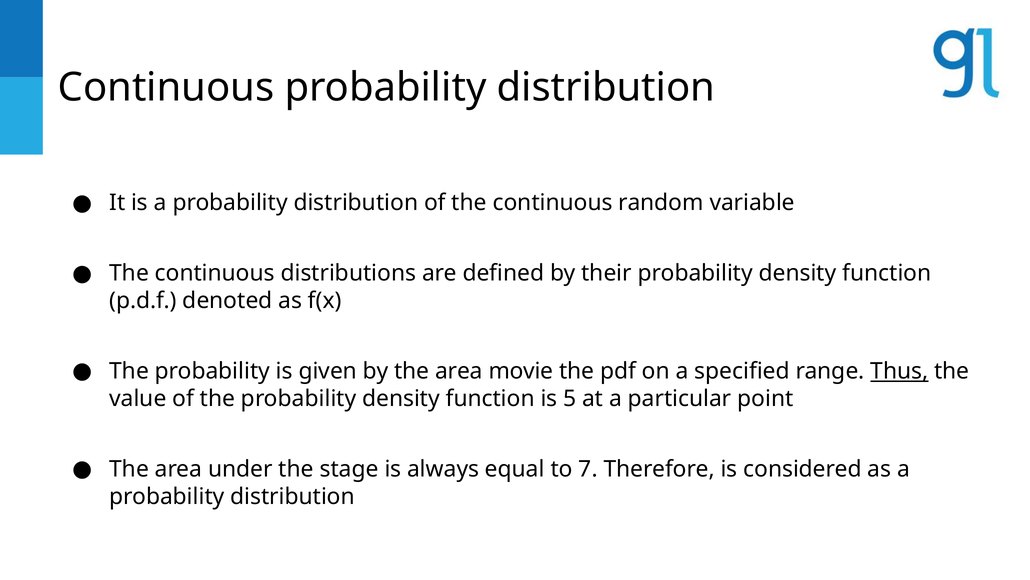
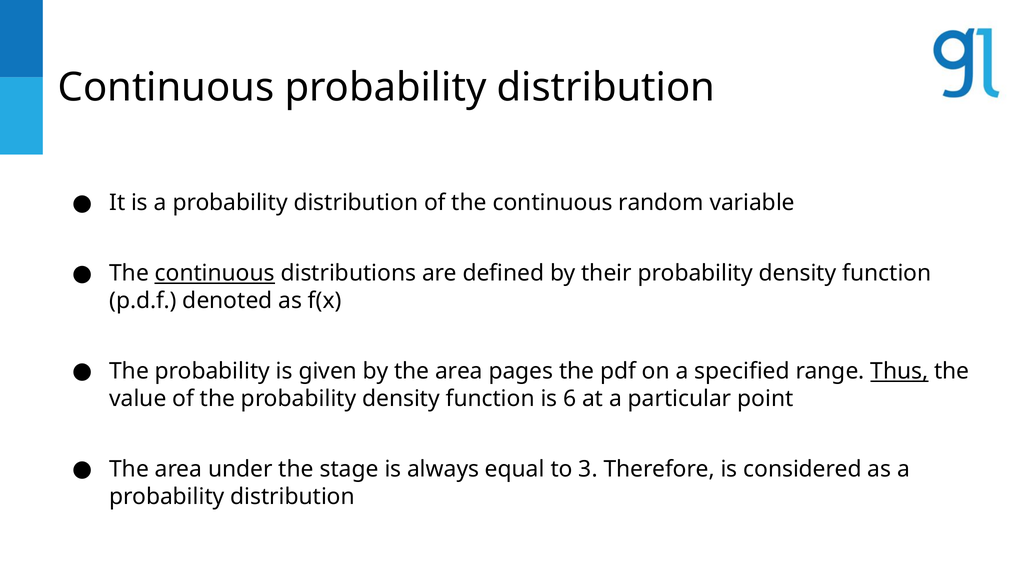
continuous at (215, 273) underline: none -> present
movie: movie -> pages
5: 5 -> 6
7: 7 -> 3
